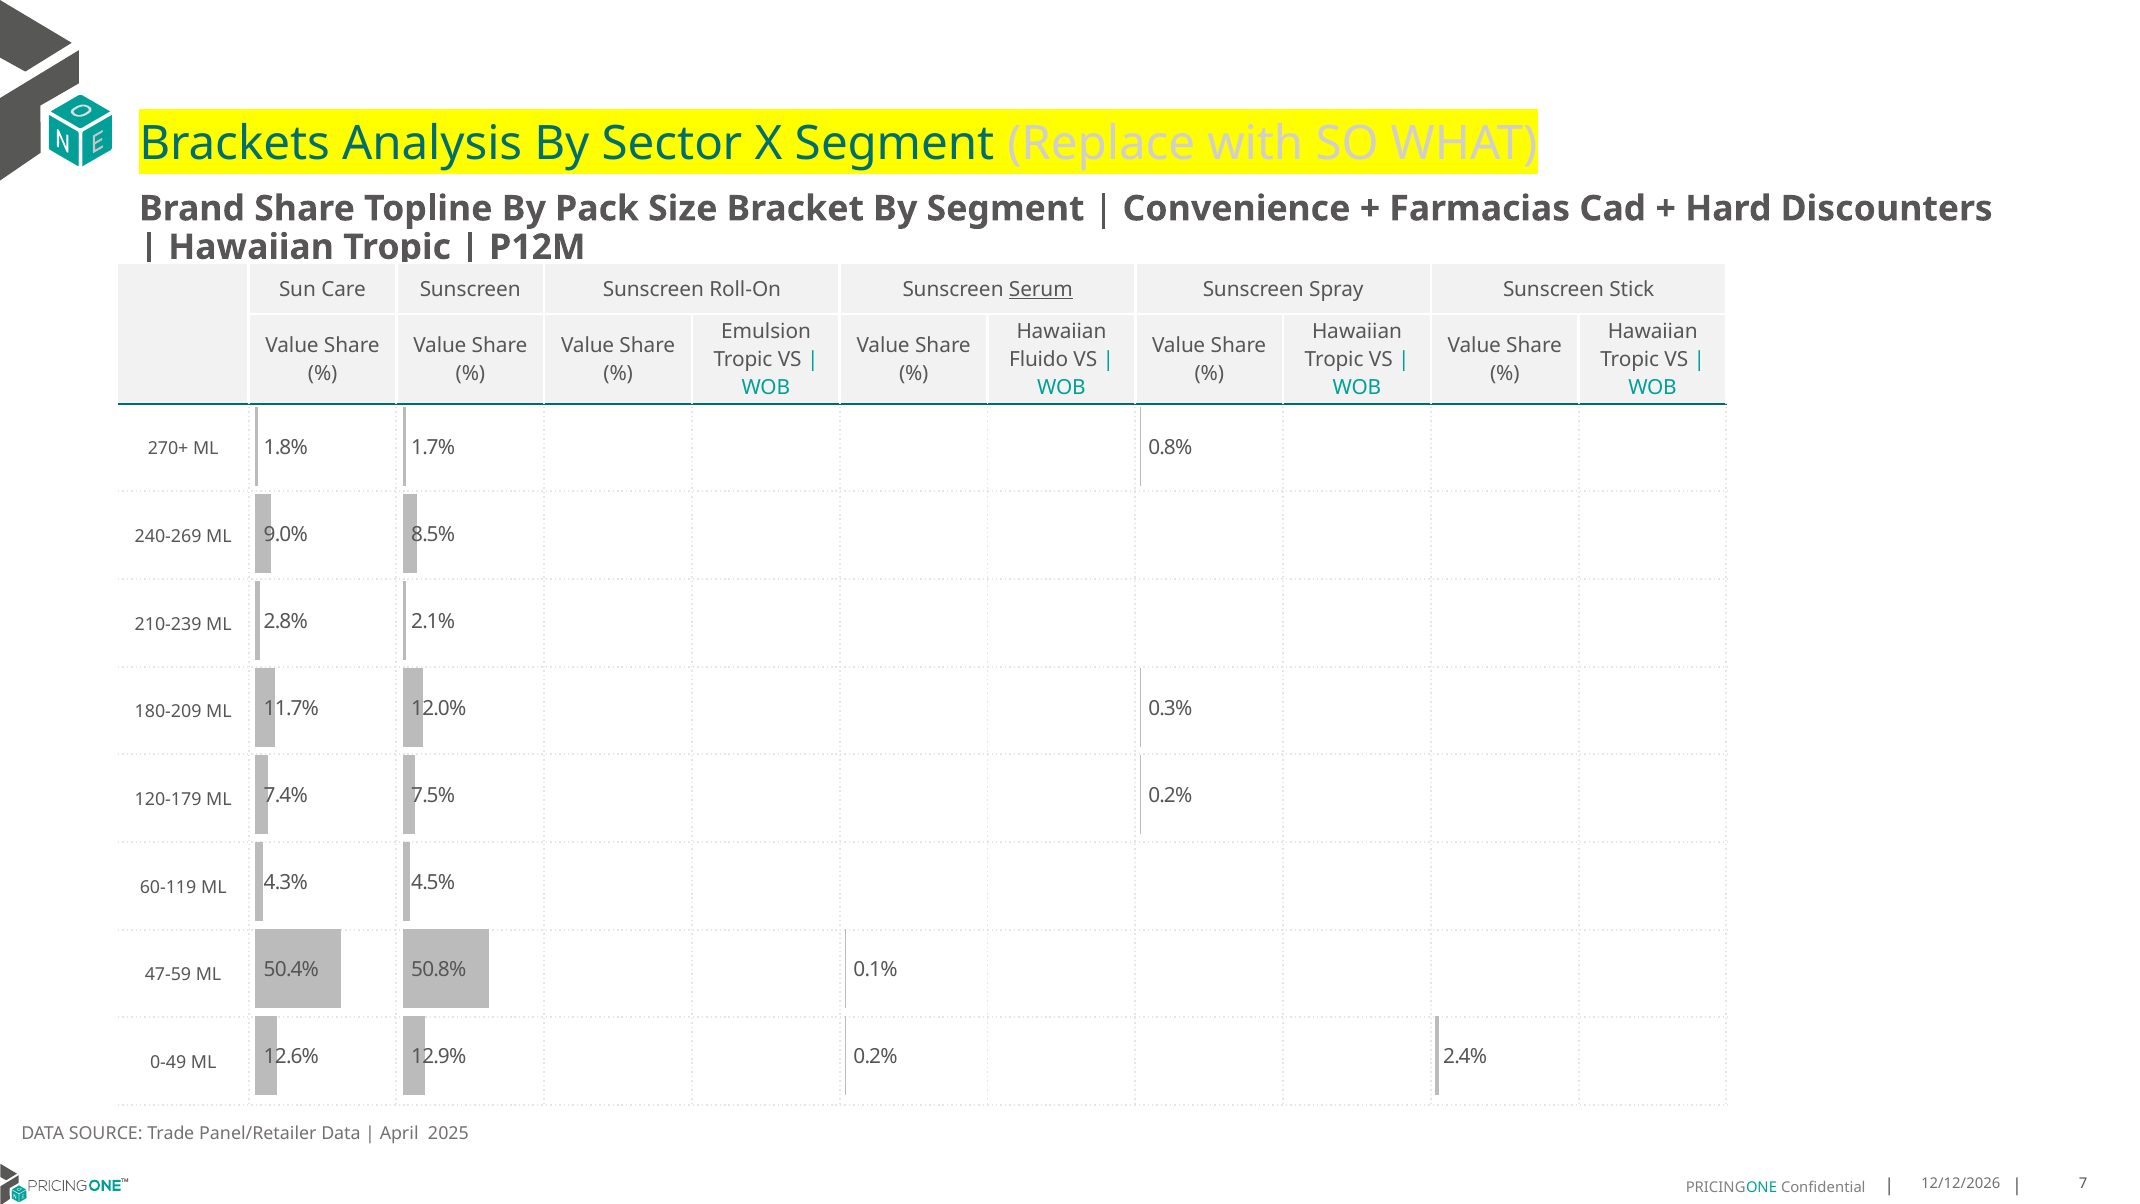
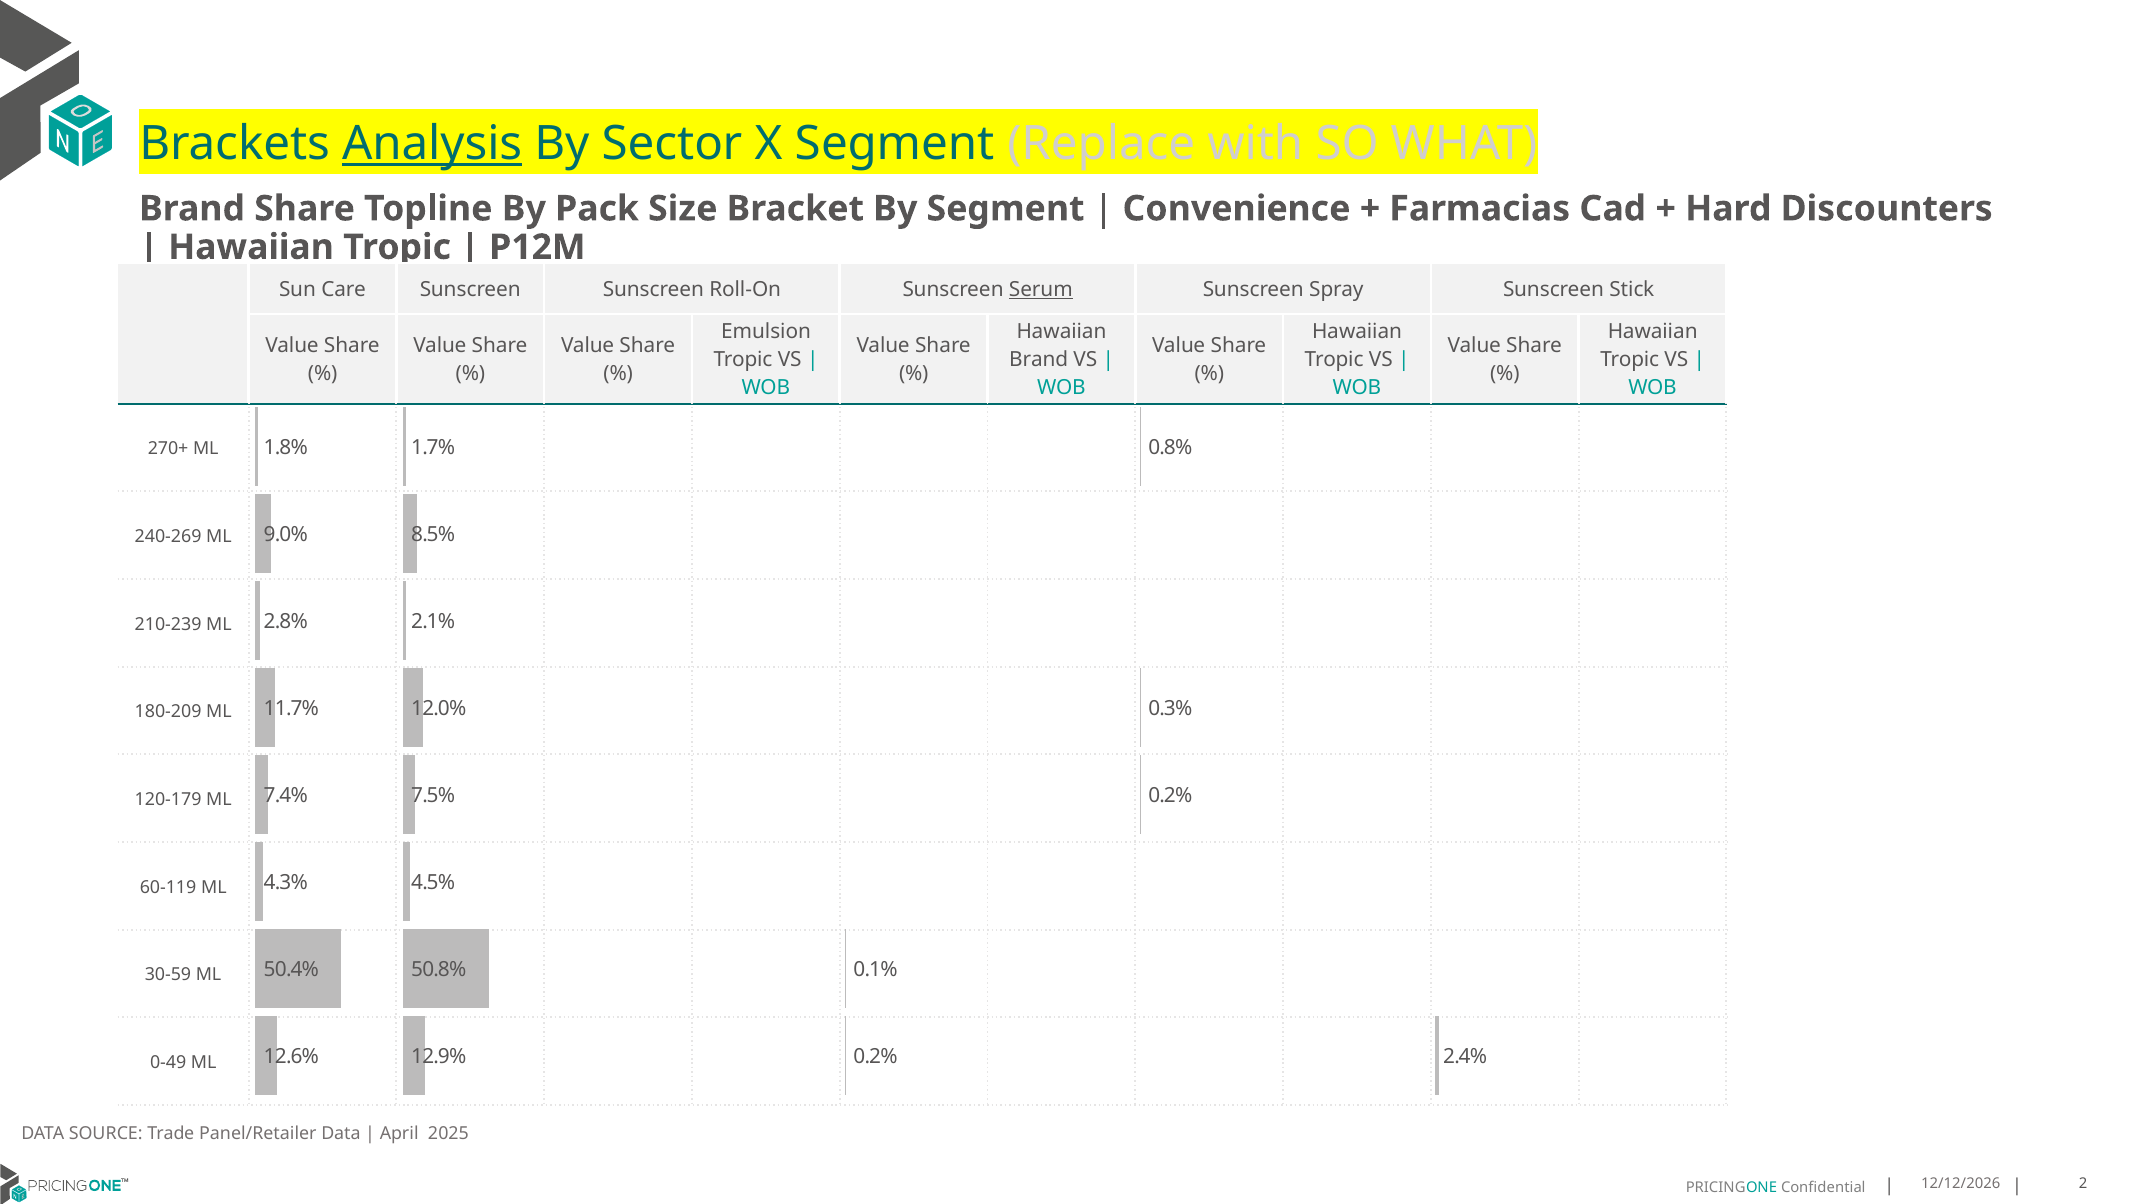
Analysis underline: none -> present
Fluido at (1039, 360): Fluido -> Brand
47-59: 47-59 -> 30-59
7: 7 -> 2
